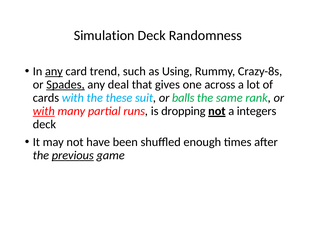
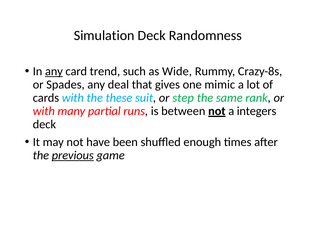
Using: Using -> Wide
Spades underline: present -> none
across: across -> mimic
balls: balls -> step
with at (44, 111) underline: present -> none
dropping: dropping -> between
